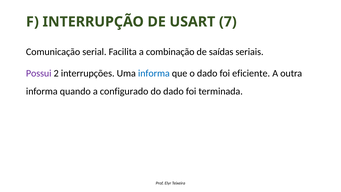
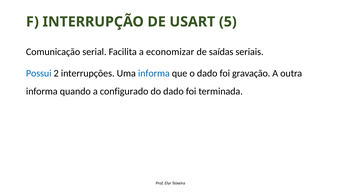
7: 7 -> 5
combinação: combinação -> economizar
Possui colour: purple -> blue
eficiente: eficiente -> gravação
